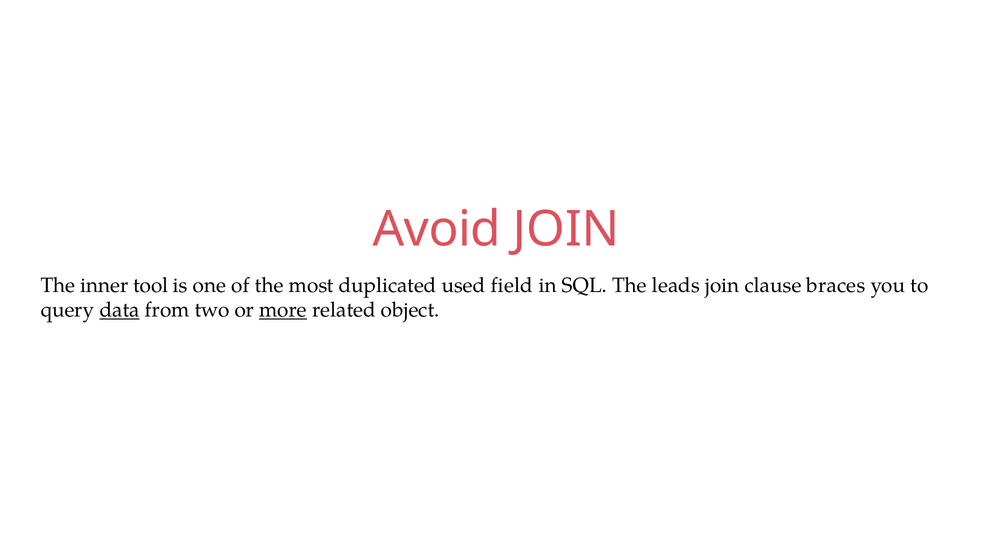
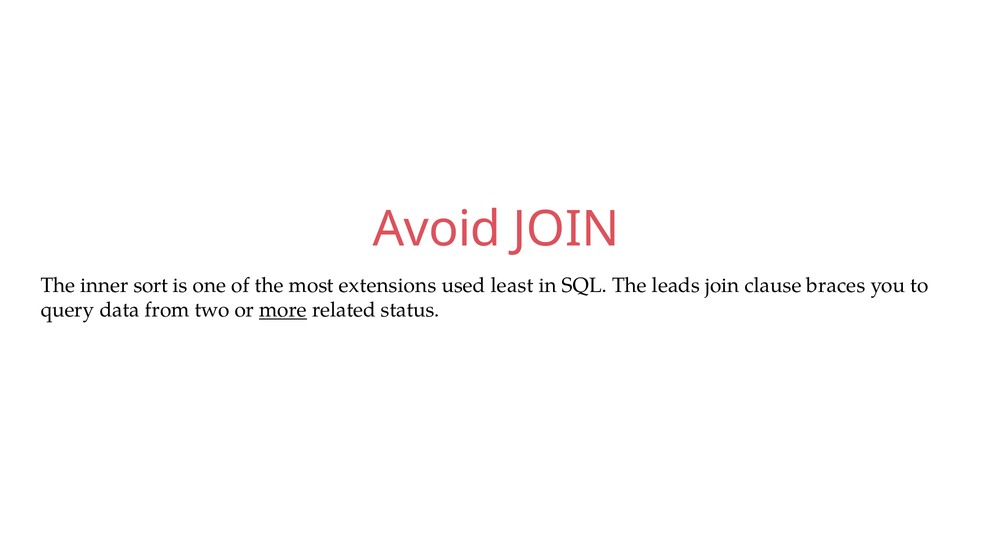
tool: tool -> sort
duplicated: duplicated -> extensions
field: field -> least
data underline: present -> none
object: object -> status
